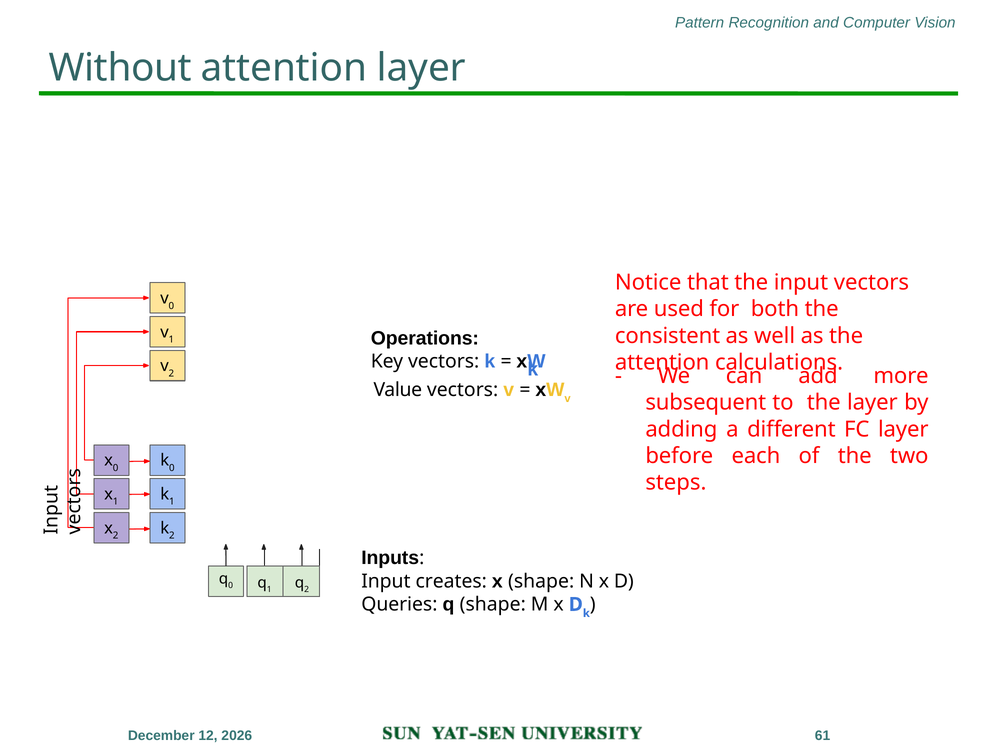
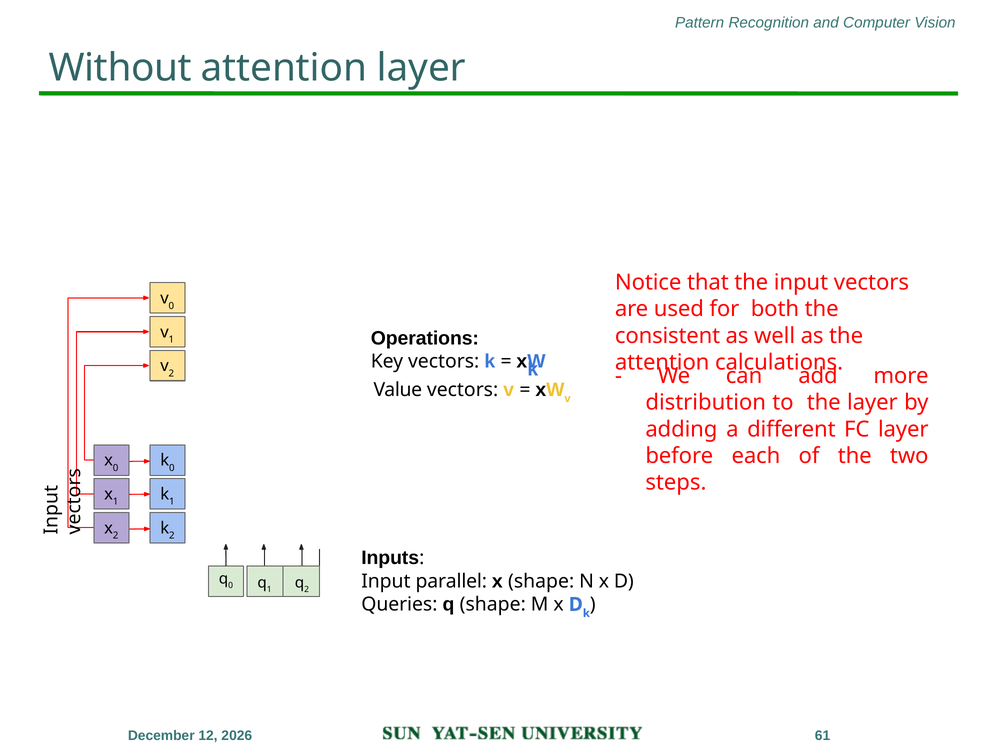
subsequent: subsequent -> distribution
creates: creates -> parallel
